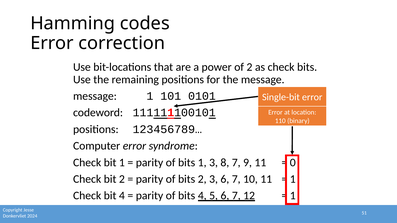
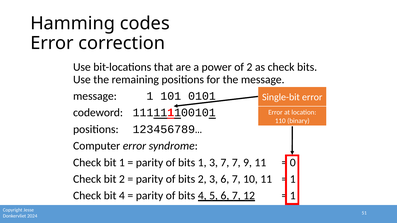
3 8: 8 -> 7
